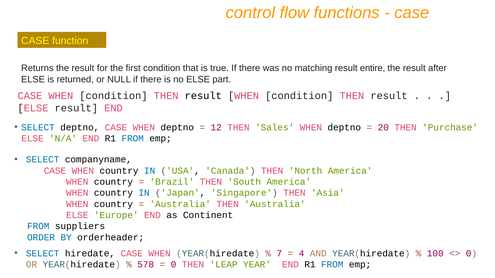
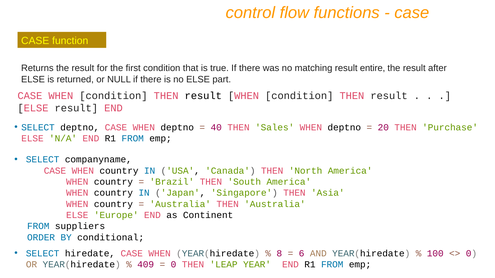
12: 12 -> 40
orderheader: orderheader -> conditional
7: 7 -> 8
4: 4 -> 6
578: 578 -> 409
